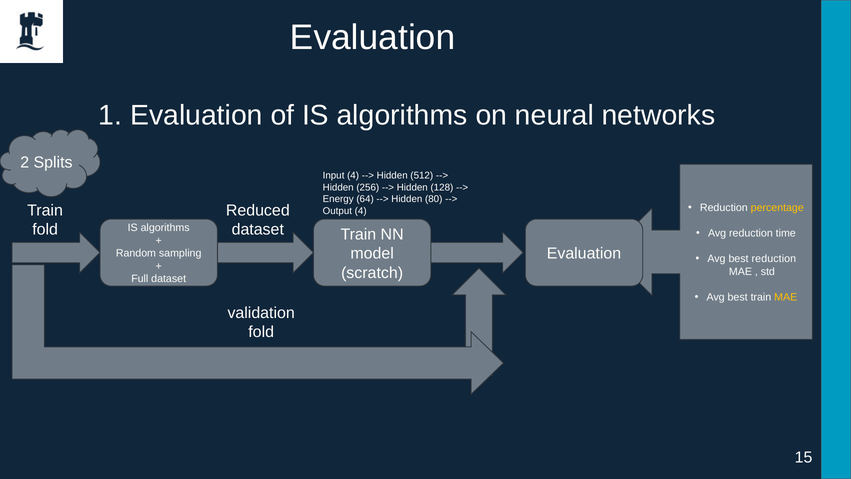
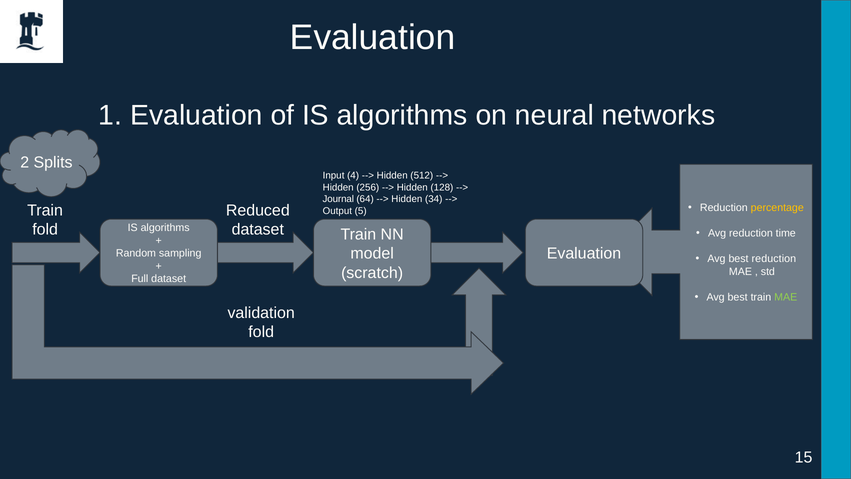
Energy: Energy -> Journal
80: 80 -> 34
Output 4: 4 -> 5
MAE at (786, 297) colour: yellow -> light green
